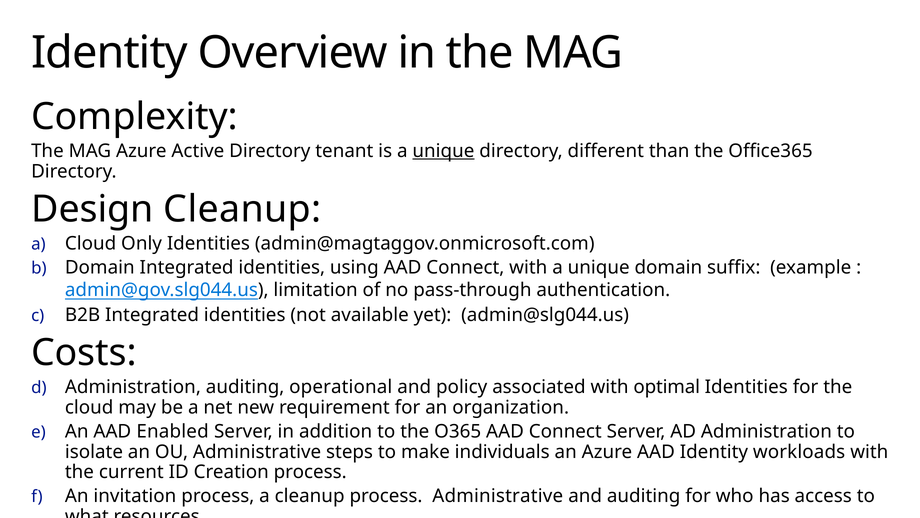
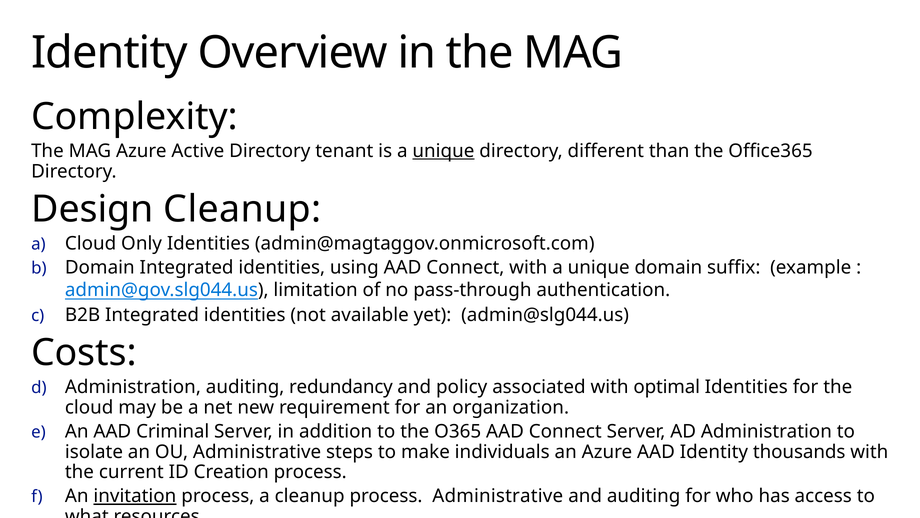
operational: operational -> redundancy
Enabled: Enabled -> Criminal
workloads: workloads -> thousands
invitation underline: none -> present
